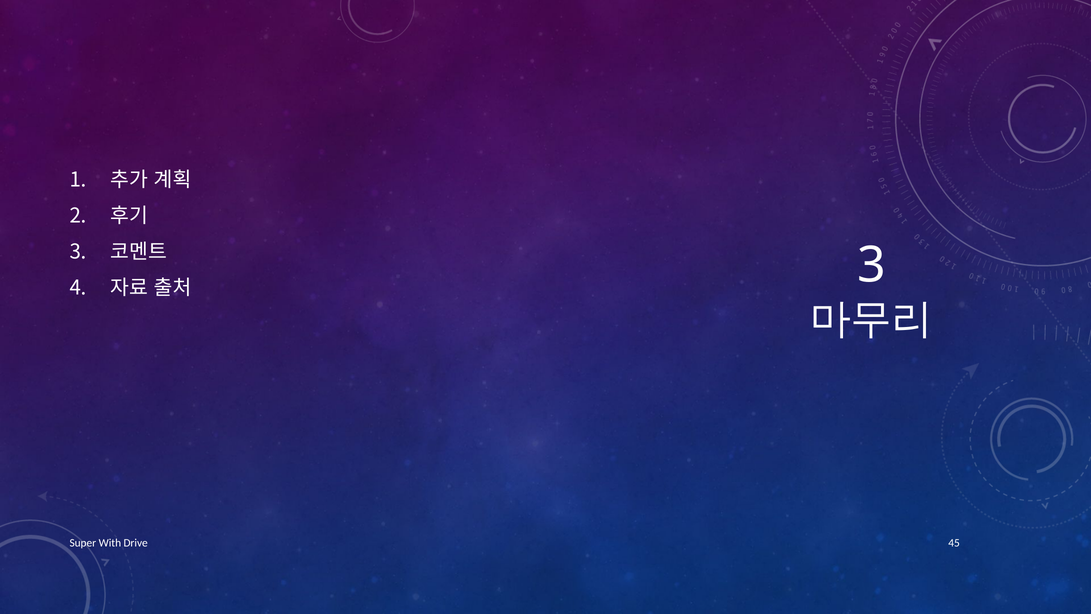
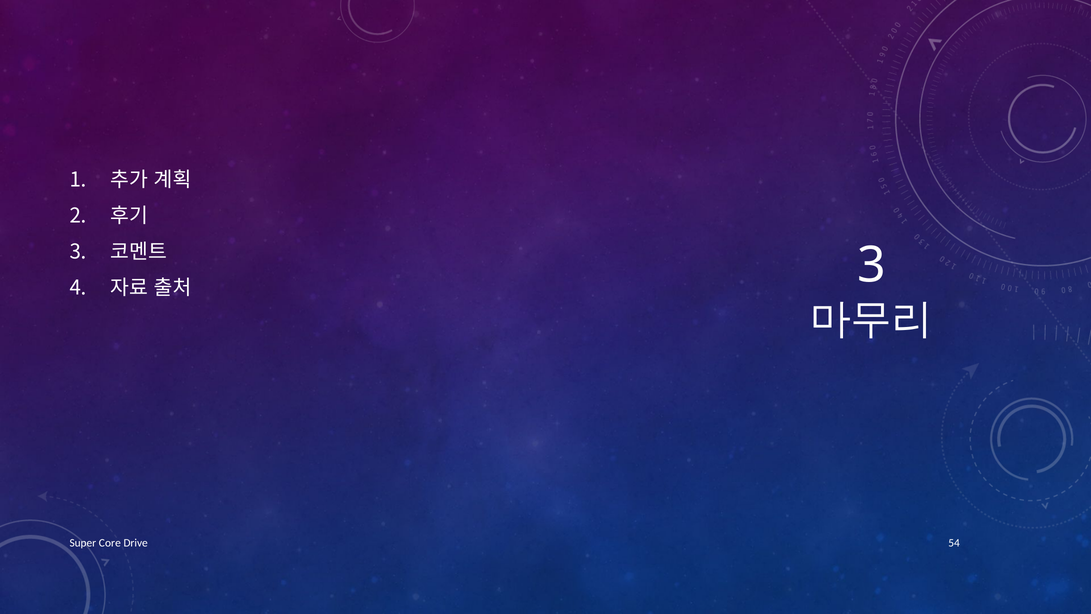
With: With -> Core
45: 45 -> 54
